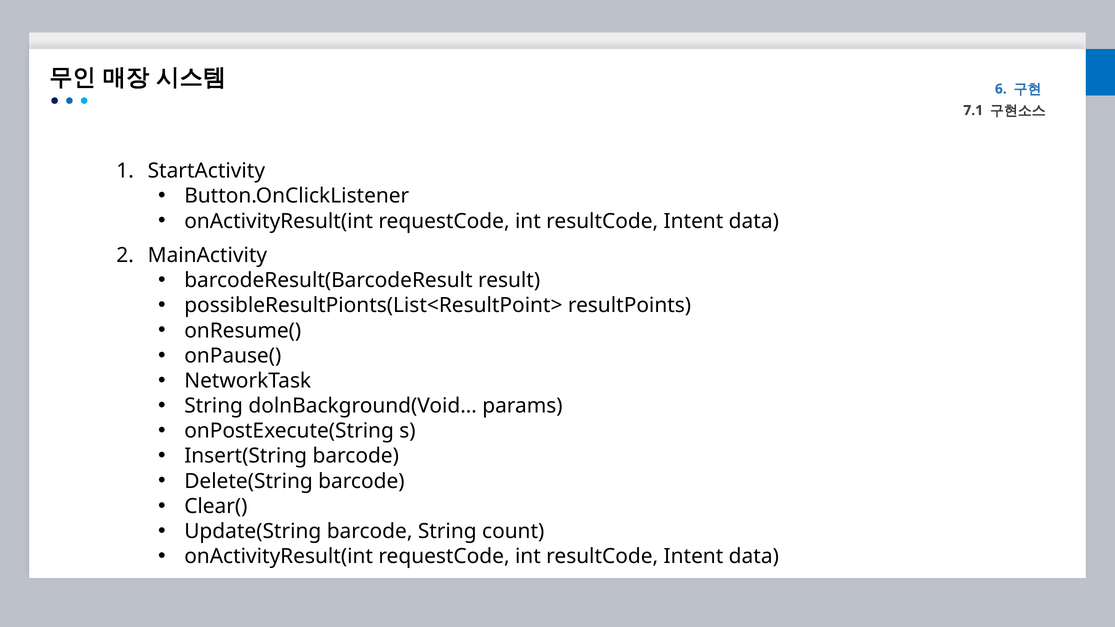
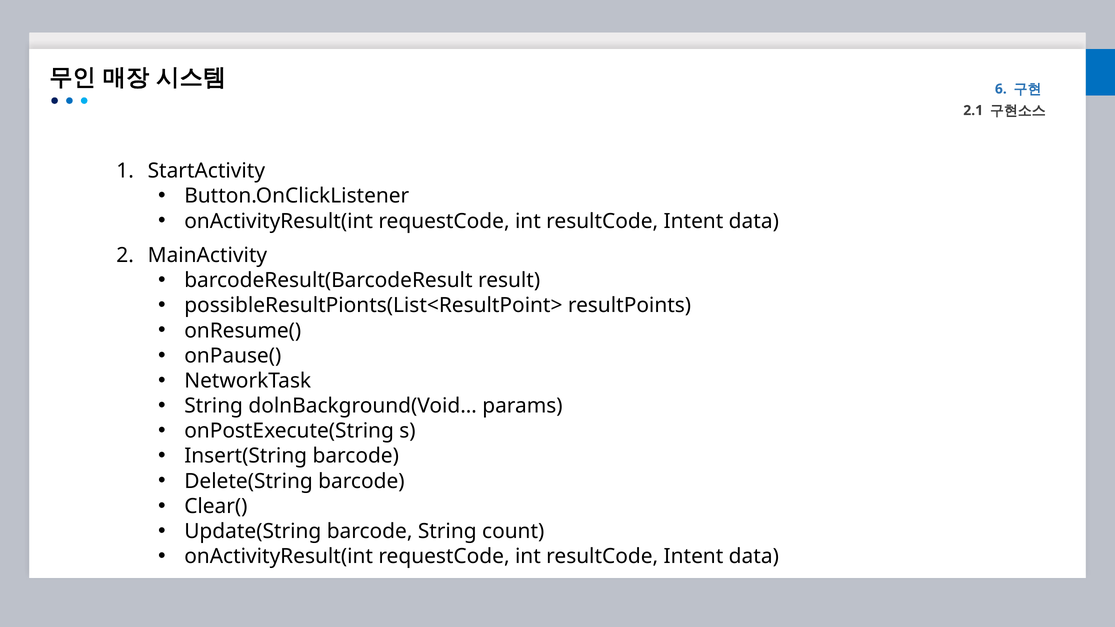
7.1: 7.1 -> 2.1
